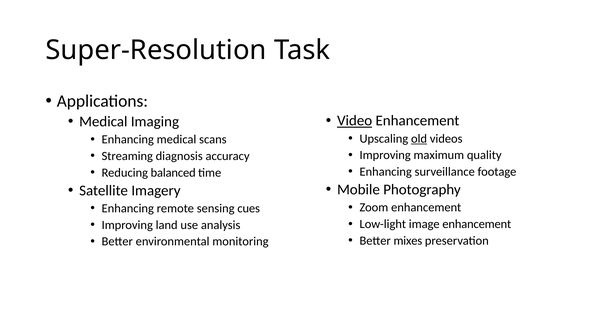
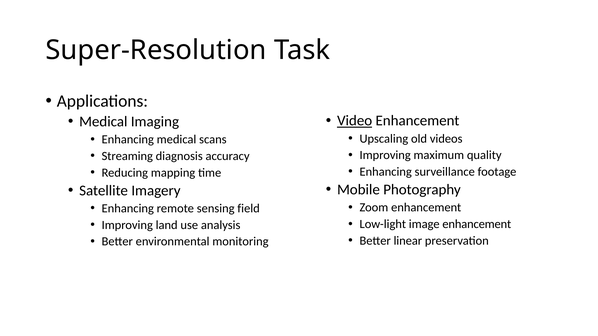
old underline: present -> none
balanced: balanced -> mapping
cues: cues -> field
mixes: mixes -> linear
